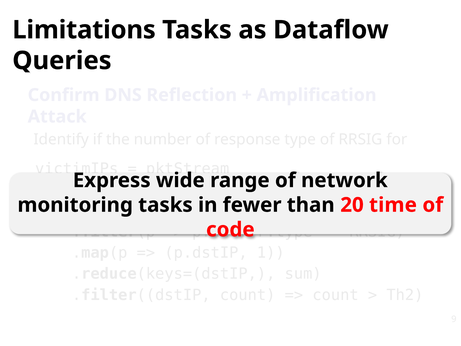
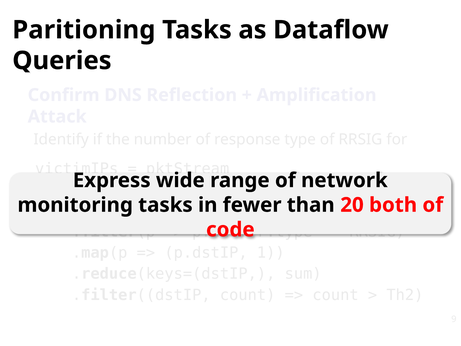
Limitations: Limitations -> Paritioning
time: time -> both
